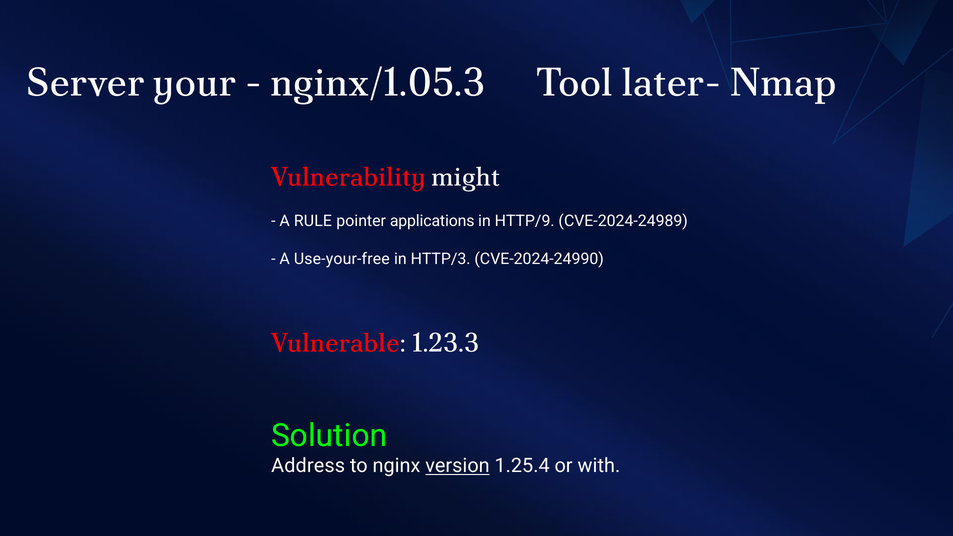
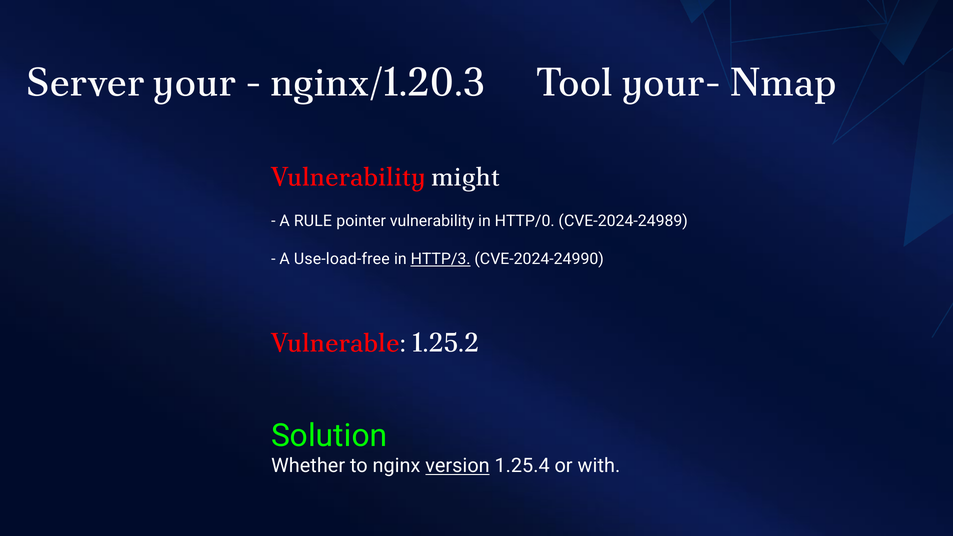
nginx/1.05.3: nginx/1.05.3 -> nginx/1.20.3
later-: later- -> your-
pointer applications: applications -> vulnerability
HTTP/9: HTTP/9 -> HTTP/0
Use-your-free: Use-your-free -> Use-load-free
HTTP/3 underline: none -> present
1.23.3: 1.23.3 -> 1.25.2
Address: Address -> Whether
